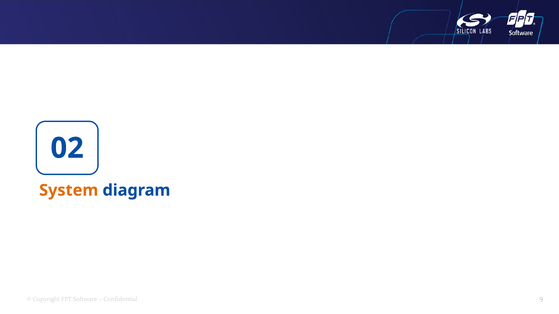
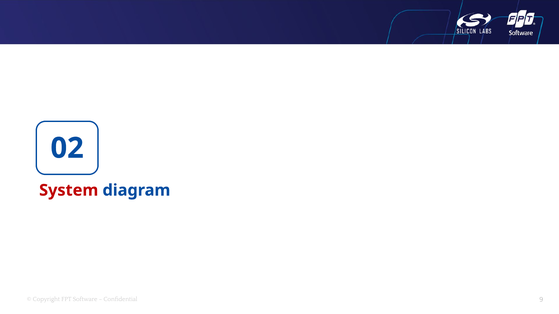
System colour: orange -> red
